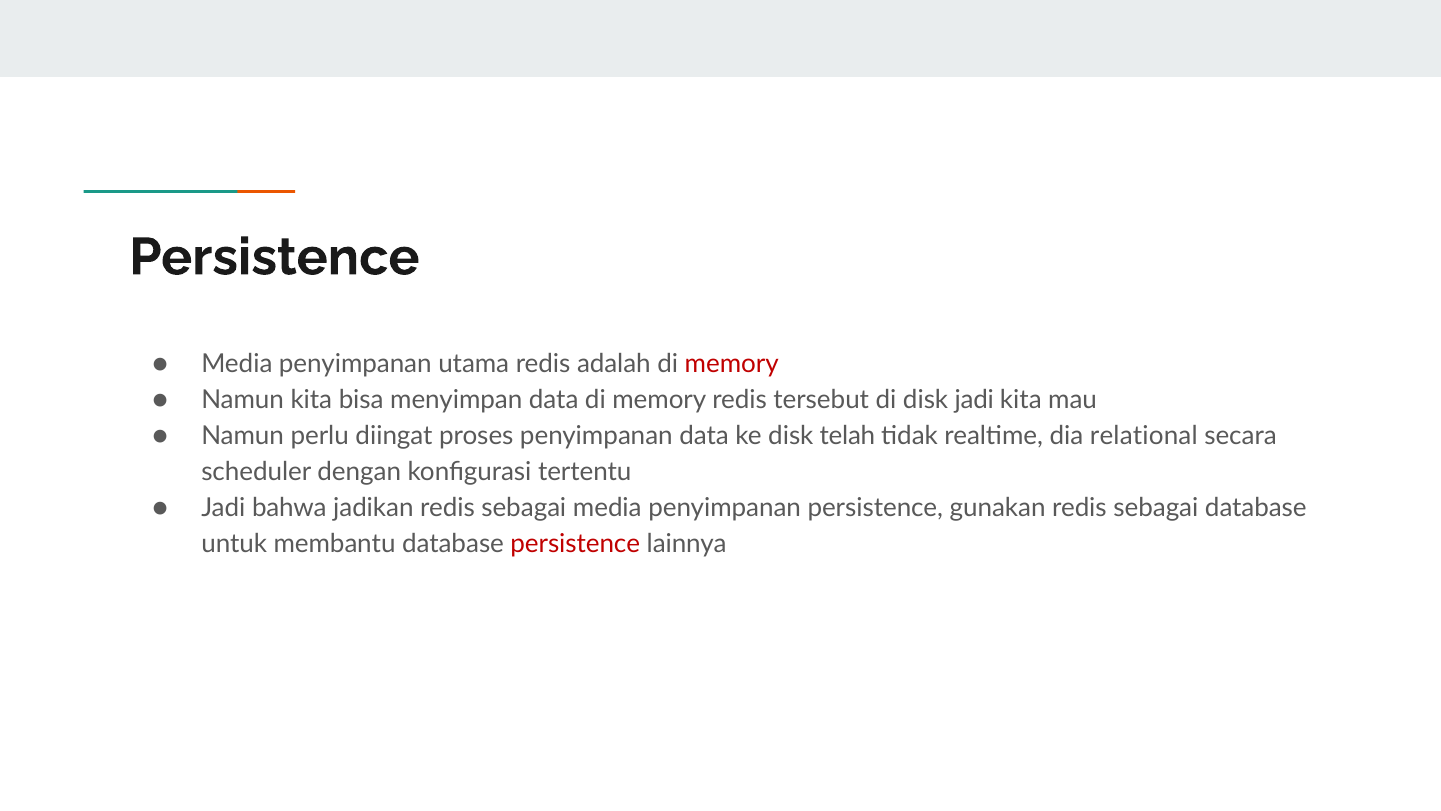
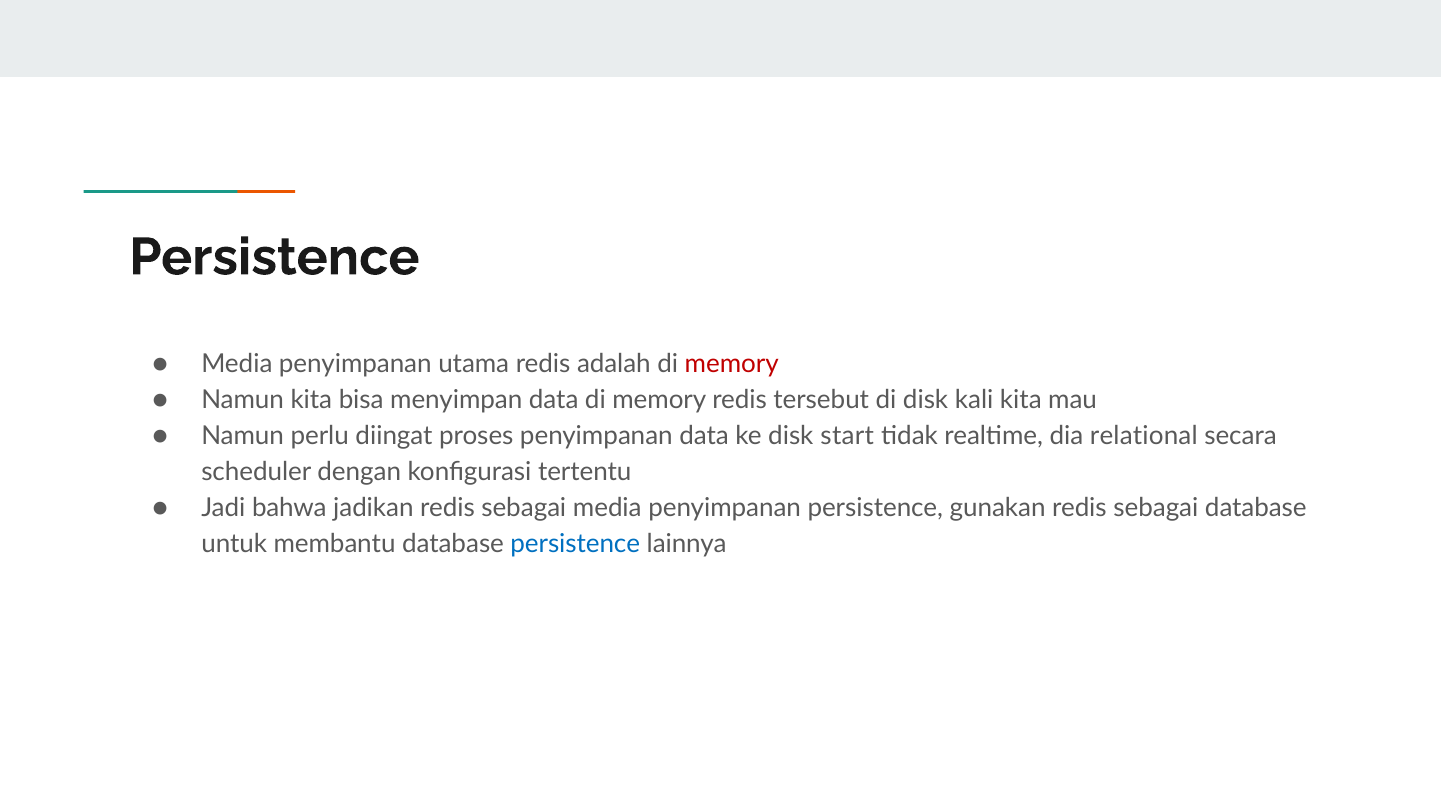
disk jadi: jadi -> kali
telah: telah -> start
persistence at (575, 544) colour: red -> blue
